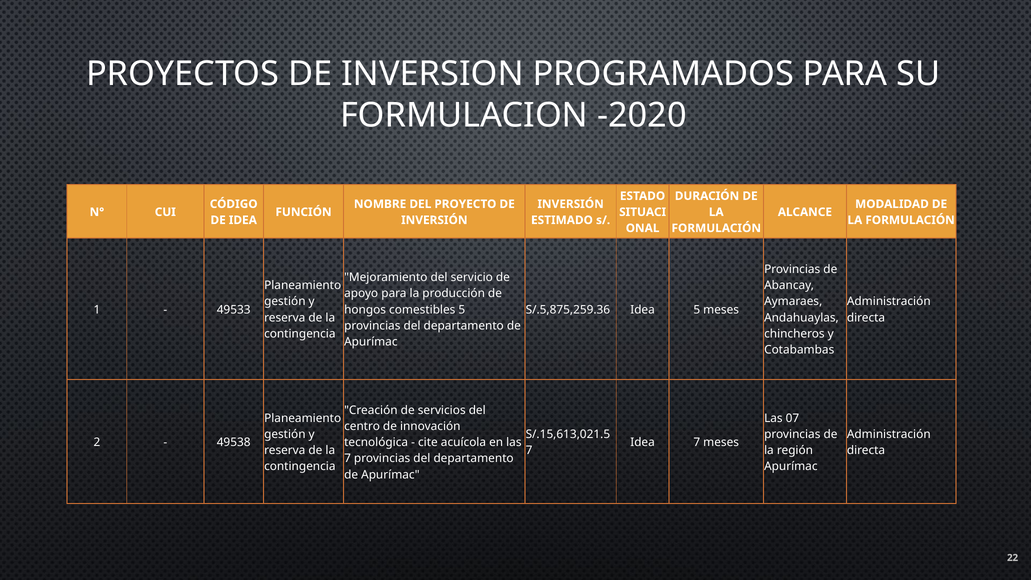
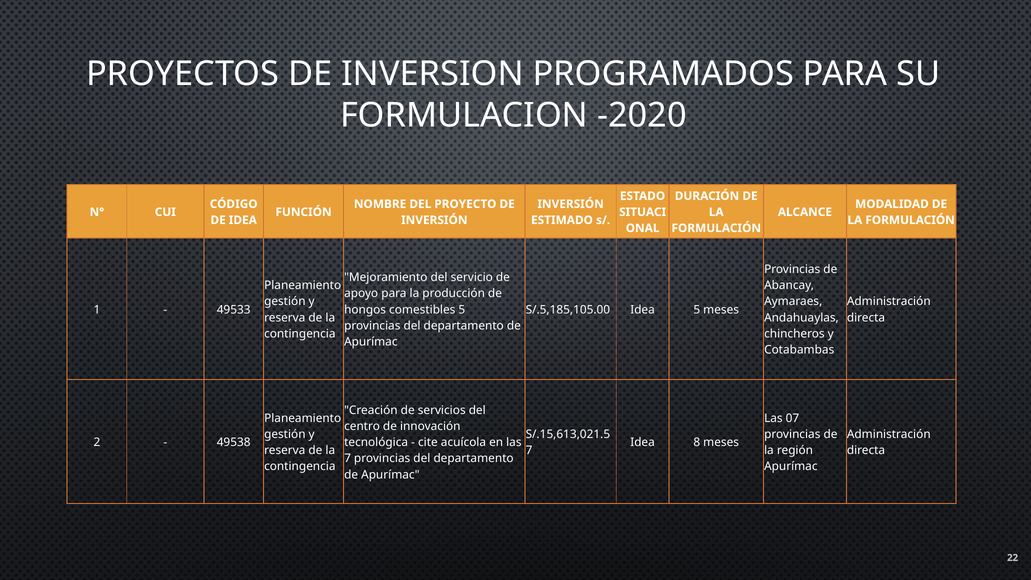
S/.5,875,259.36: S/.5,875,259.36 -> S/.5,185,105.00
Idea 7: 7 -> 8
